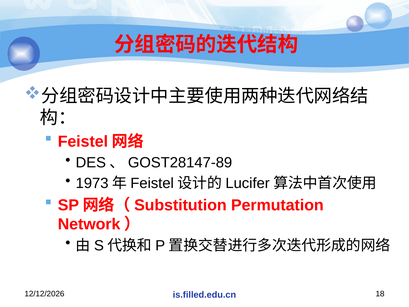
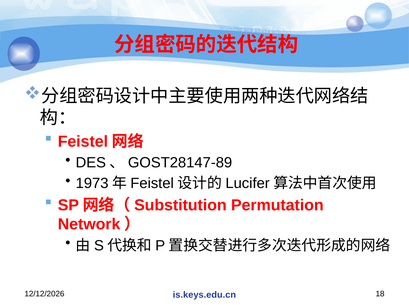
is.filled.edu.cn: is.filled.edu.cn -> is.keys.edu.cn
